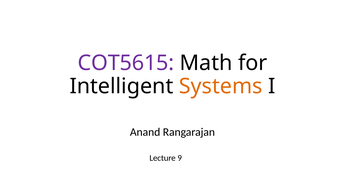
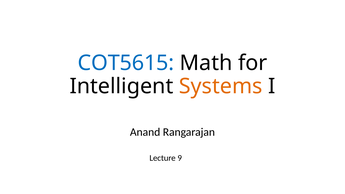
COT5615 colour: purple -> blue
